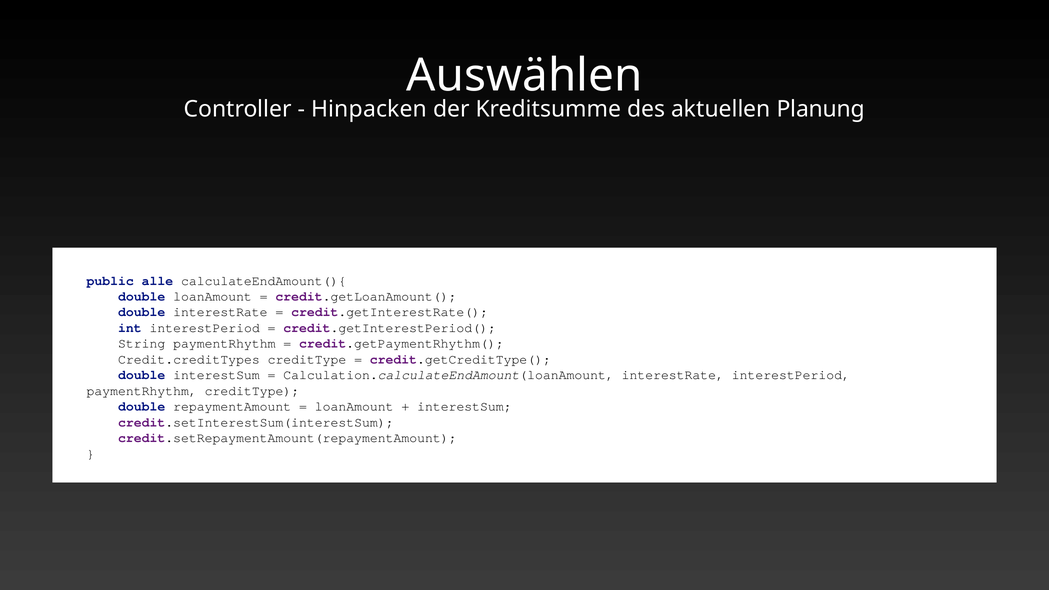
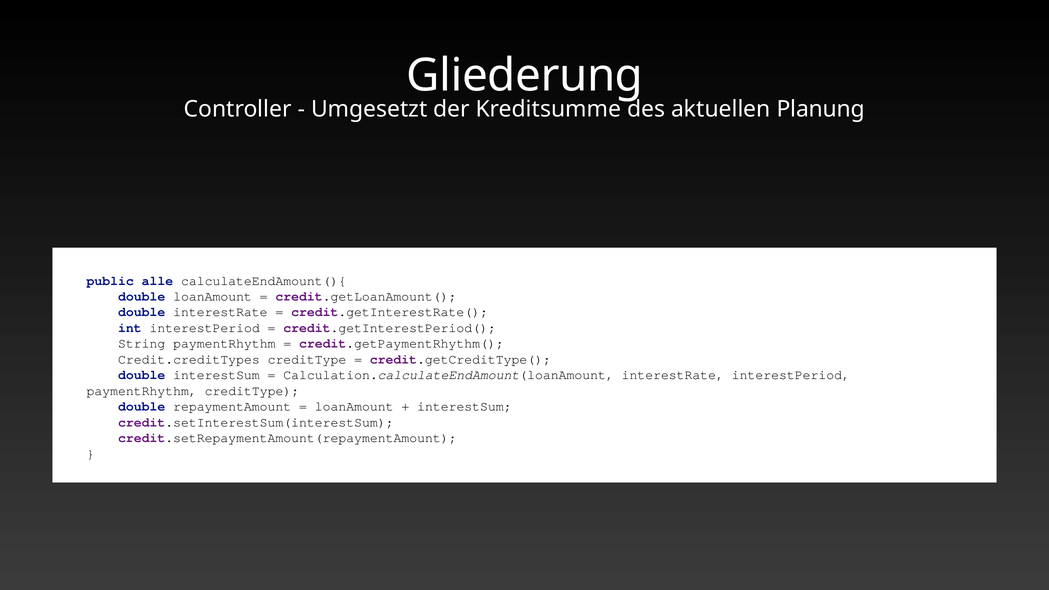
Auswählen: Auswählen -> Gliederung
Hinpacken: Hinpacken -> Umgesetzt
